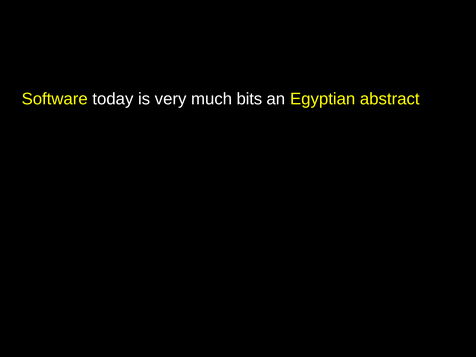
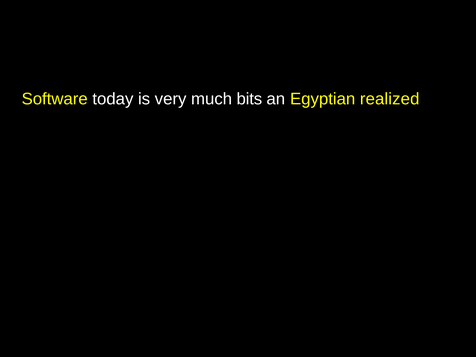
abstract: abstract -> realized
